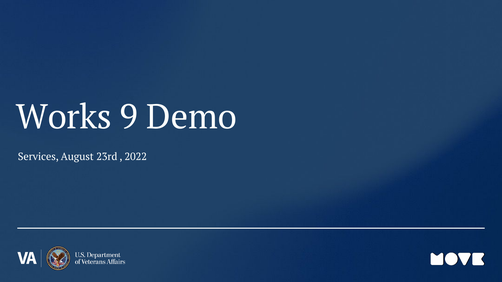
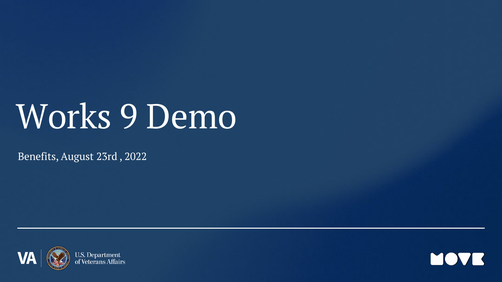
Services: Services -> Benefits
